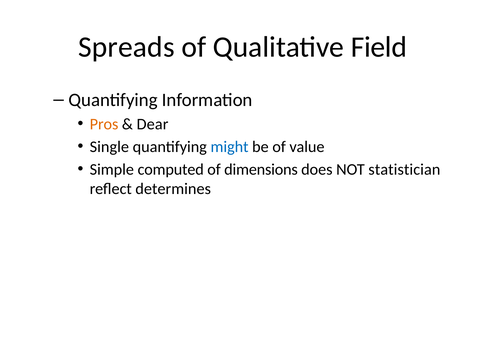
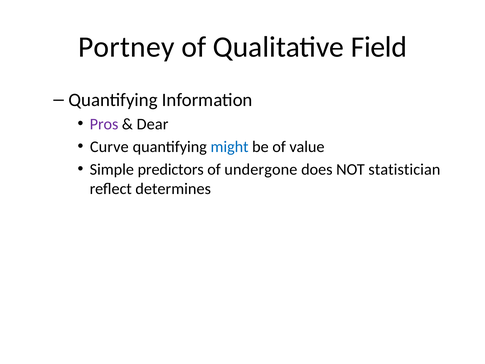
Spreads: Spreads -> Portney
Pros colour: orange -> purple
Single: Single -> Curve
computed: computed -> predictors
dimensions: dimensions -> undergone
